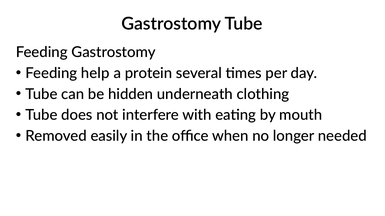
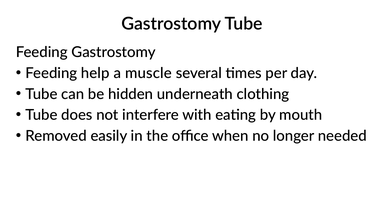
protein: protein -> muscle
